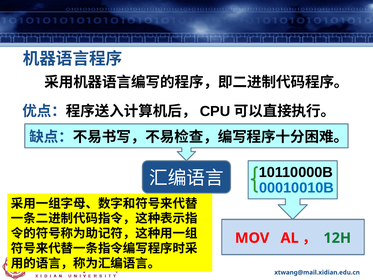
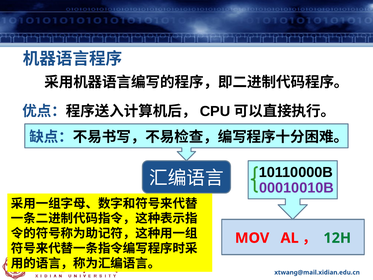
00010010B colour: blue -> purple
